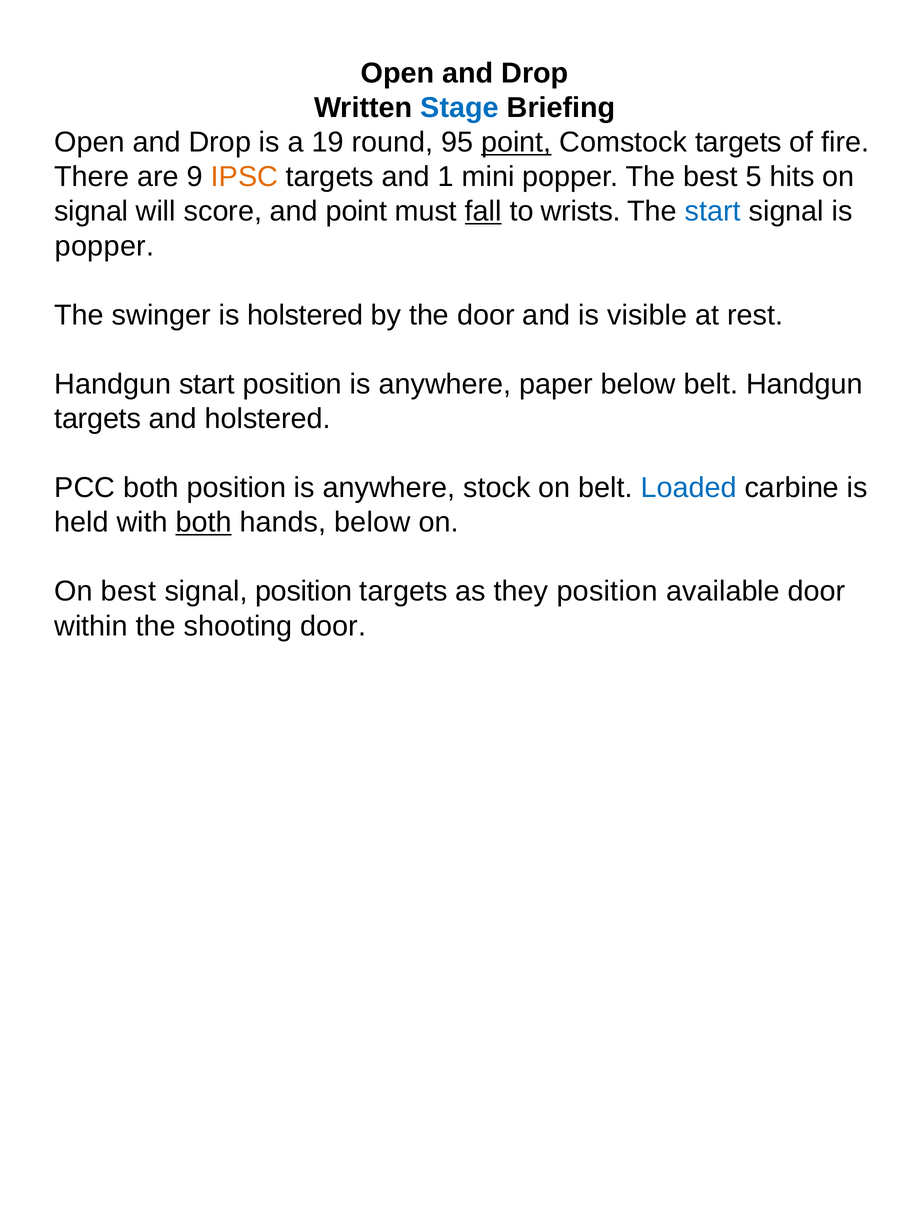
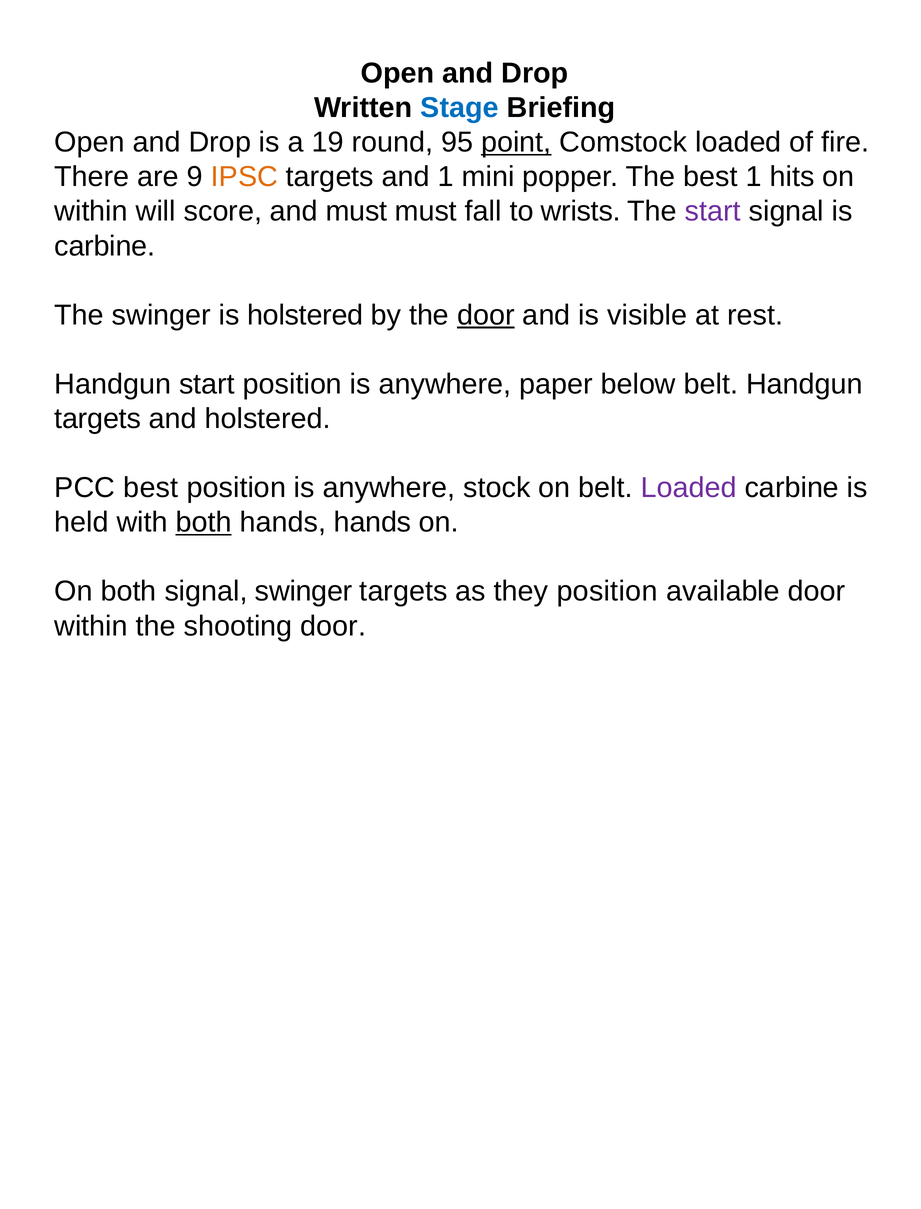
Comstock targets: targets -> loaded
best 5: 5 -> 1
signal at (91, 211): signal -> within
and point: point -> must
fall underline: present -> none
start at (713, 211) colour: blue -> purple
popper at (105, 246): popper -> carbine
door at (486, 315) underline: none -> present
PCC both: both -> best
Loaded at (689, 488) colour: blue -> purple
hands below: below -> hands
On best: best -> both
signal position: position -> swinger
